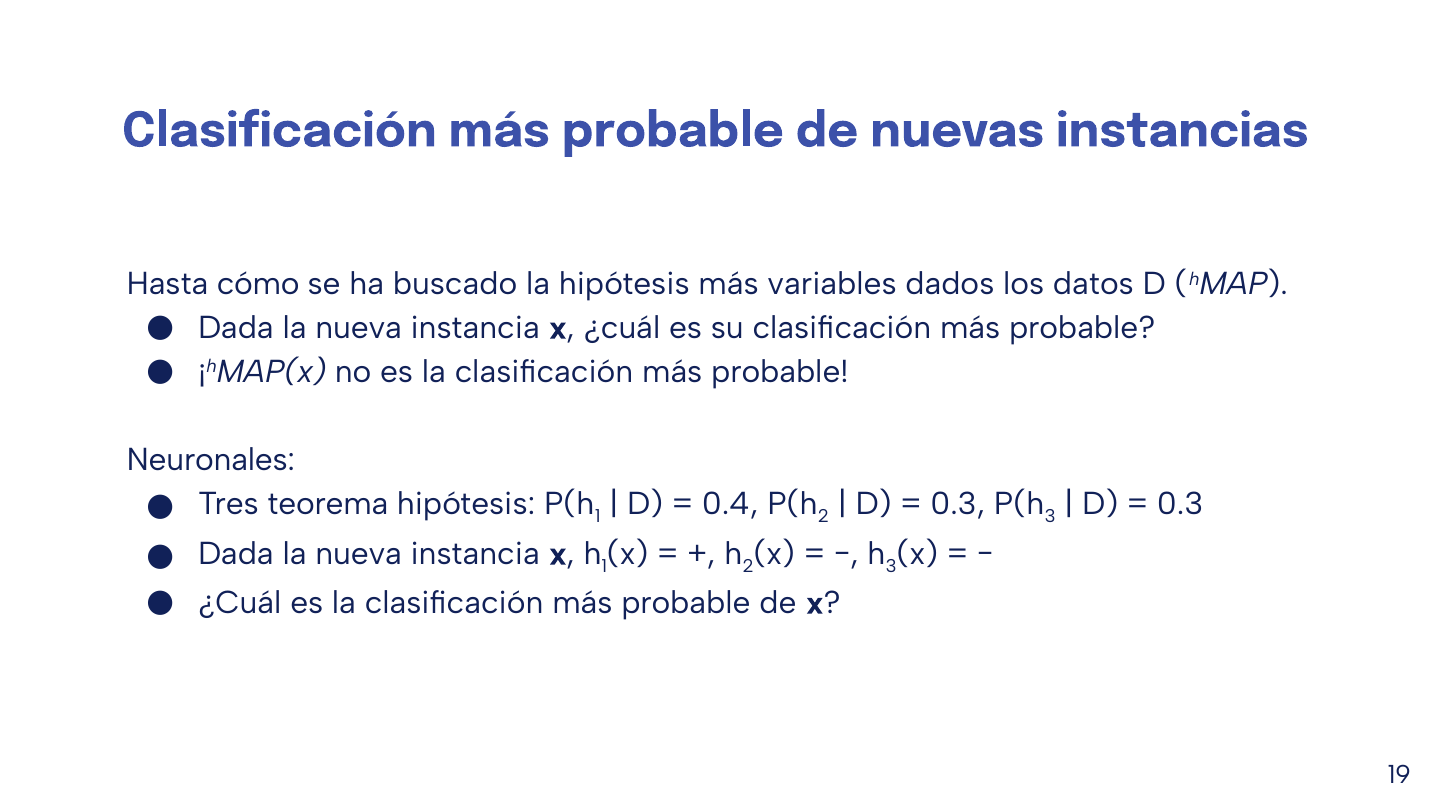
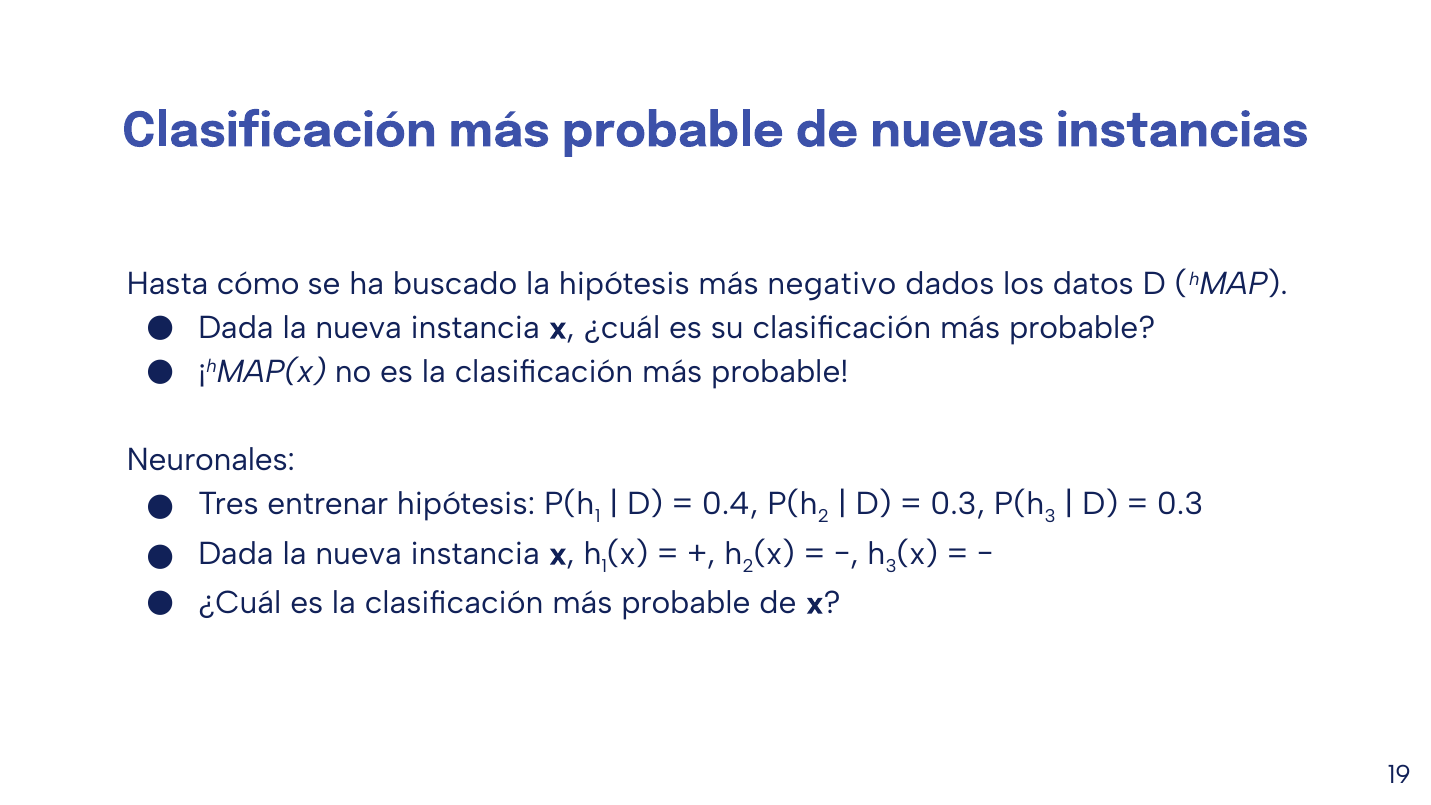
variables: variables -> negativo
teorema: teorema -> entrenar
